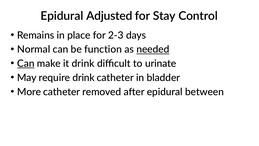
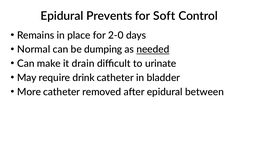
Adjusted: Adjusted -> Prevents
Stay: Stay -> Soft
2-3: 2-3 -> 2-0
function: function -> dumping
Can at (26, 63) underline: present -> none
it drink: drink -> drain
